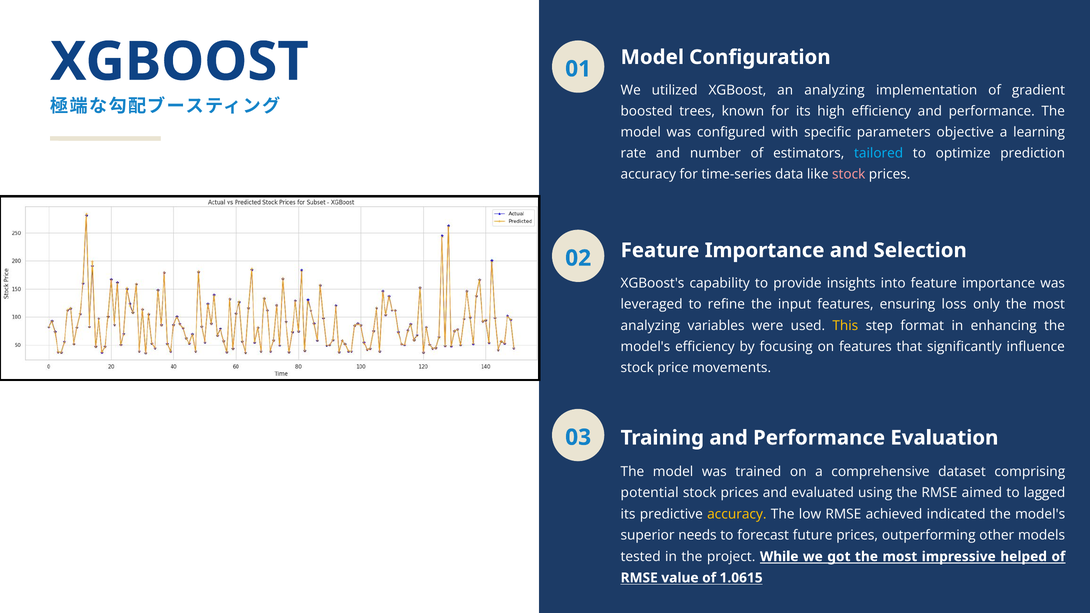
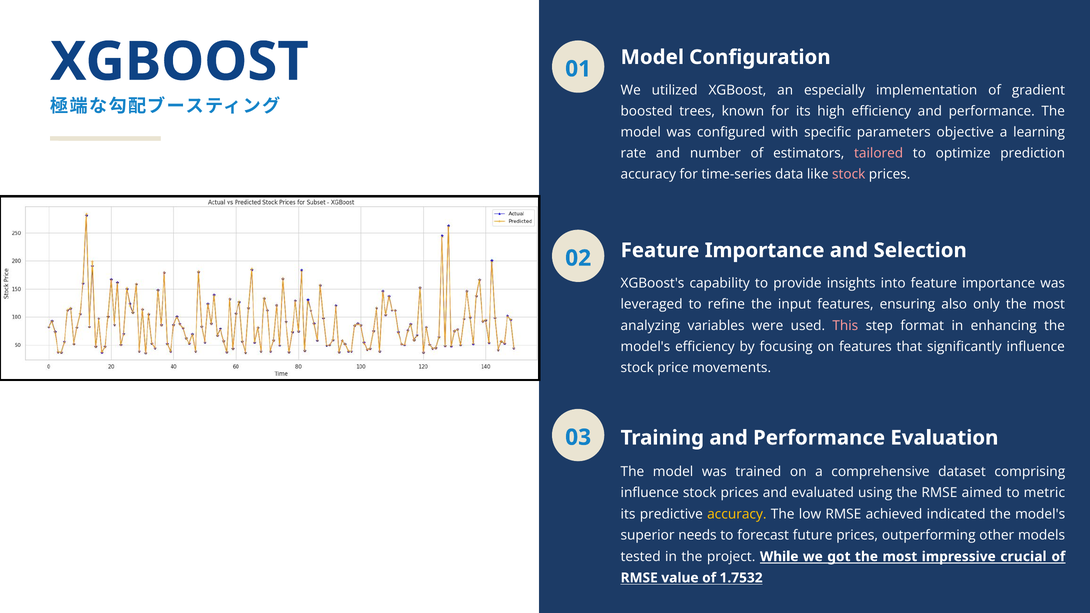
an analyzing: analyzing -> especially
tailored colour: light blue -> pink
loss: loss -> also
This colour: yellow -> pink
potential at (650, 493): potential -> influence
lagged: lagged -> metric
helped: helped -> crucial
1.0615: 1.0615 -> 1.7532
